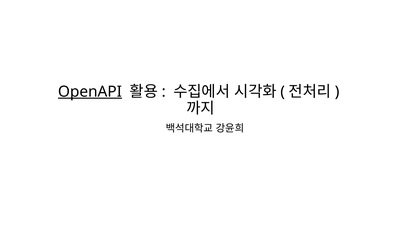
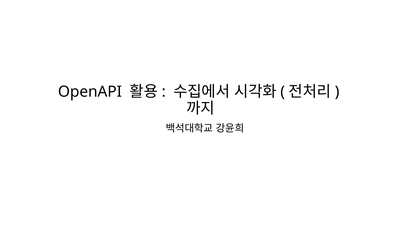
OpenAPI underline: present -> none
